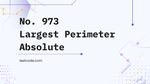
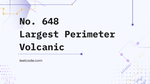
973: 973 -> 648
Absolute: Absolute -> Volcanic
